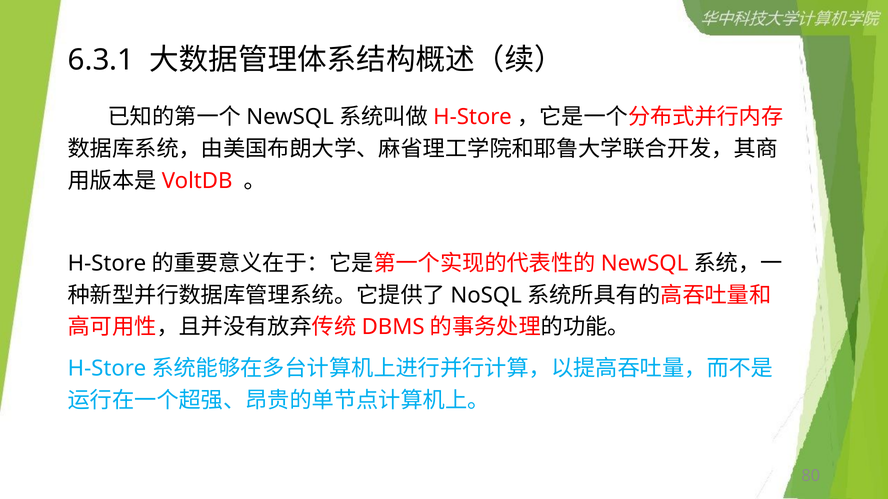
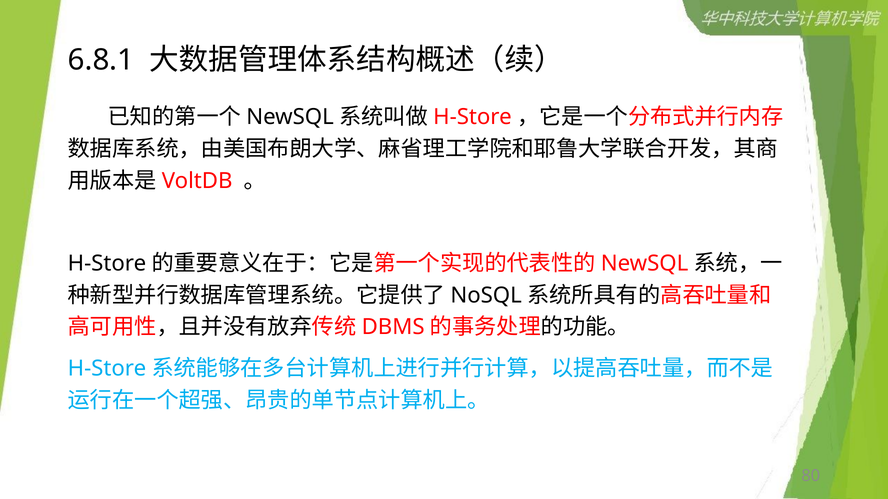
6.3.1: 6.3.1 -> 6.8.1
